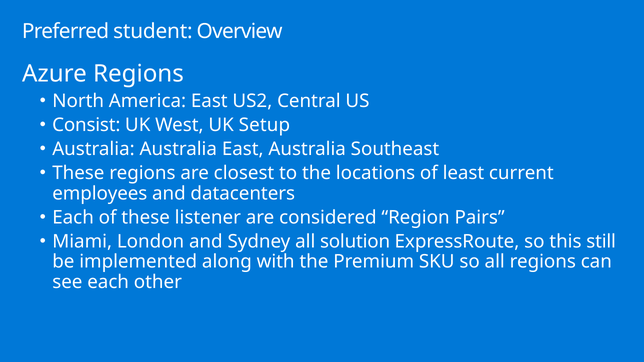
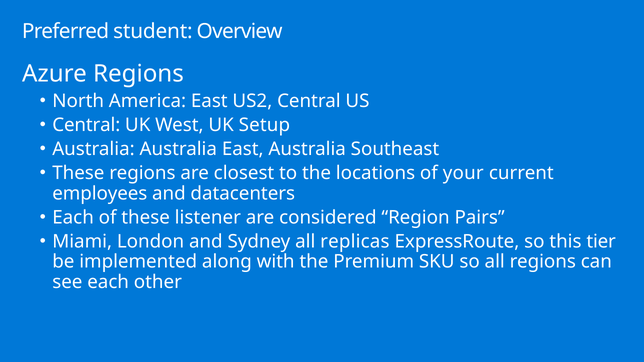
Consist at (86, 125): Consist -> Central
least: least -> your
solution: solution -> replicas
still: still -> tier
